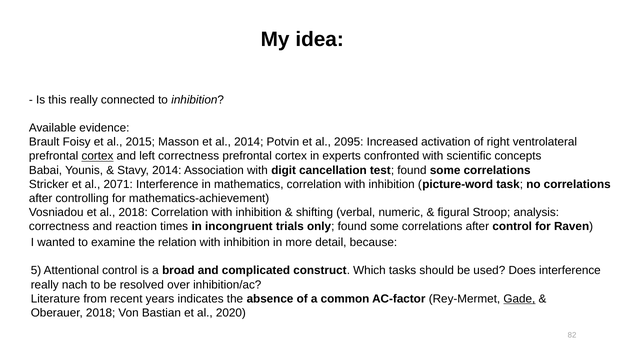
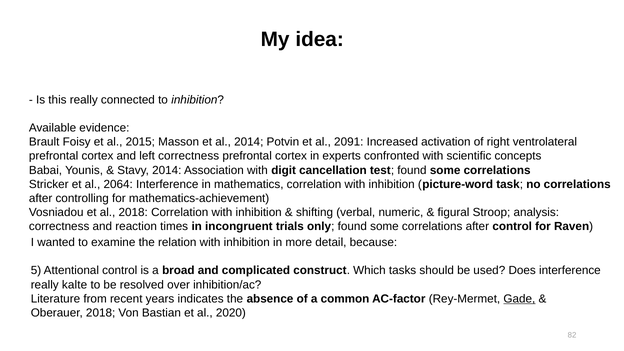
2095: 2095 -> 2091
cortex at (97, 156) underline: present -> none
2071: 2071 -> 2064
nach: nach -> kalte
